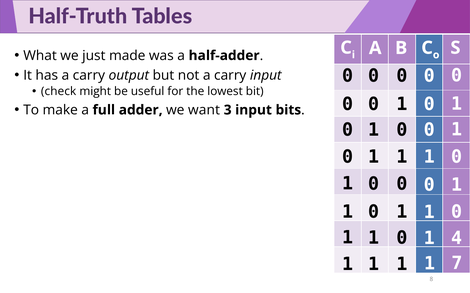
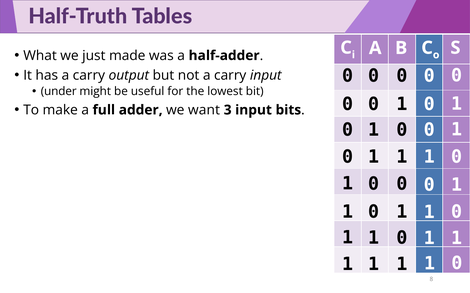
check: check -> under
4 at (457, 239): 4 -> 1
7 at (457, 264): 7 -> 0
